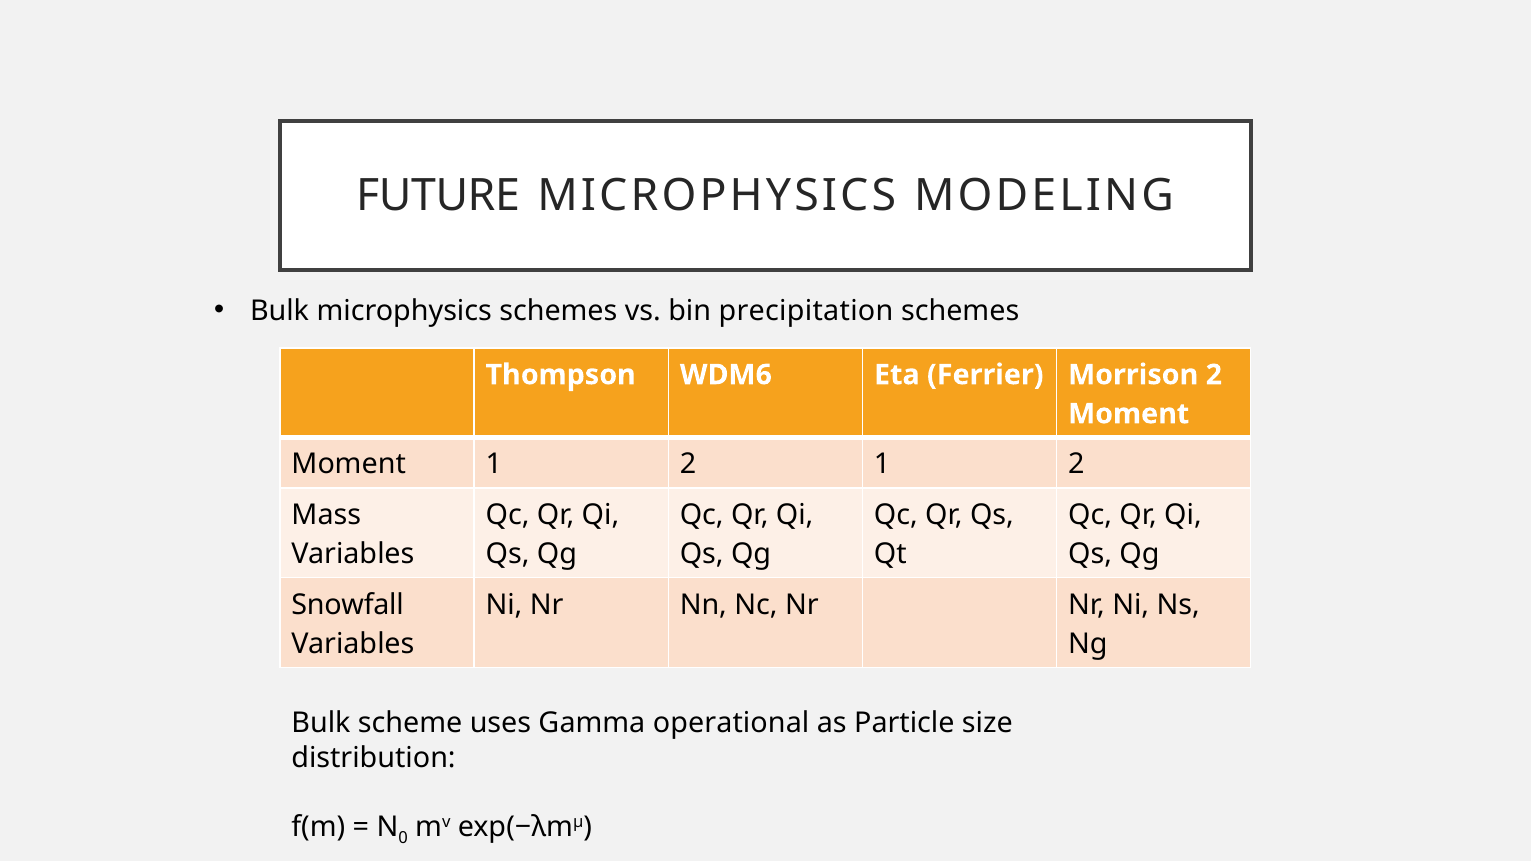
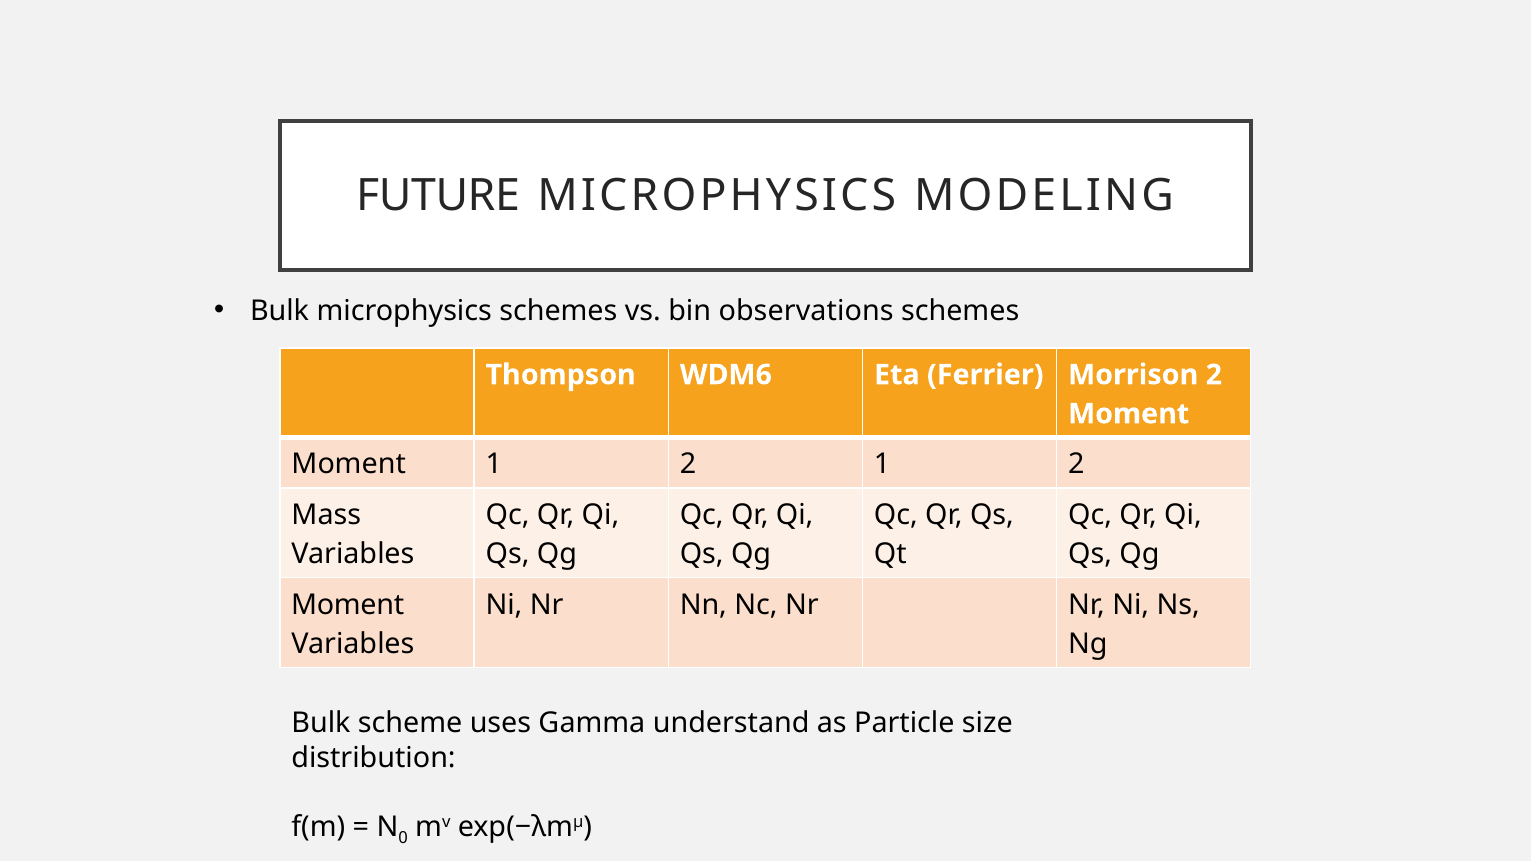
precipitation: precipitation -> observations
Snowfall at (348, 605): Snowfall -> Moment
operational: operational -> understand
